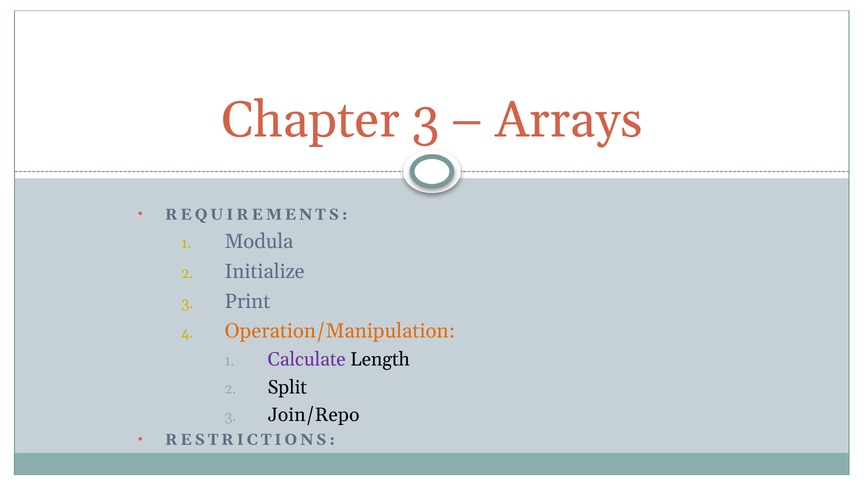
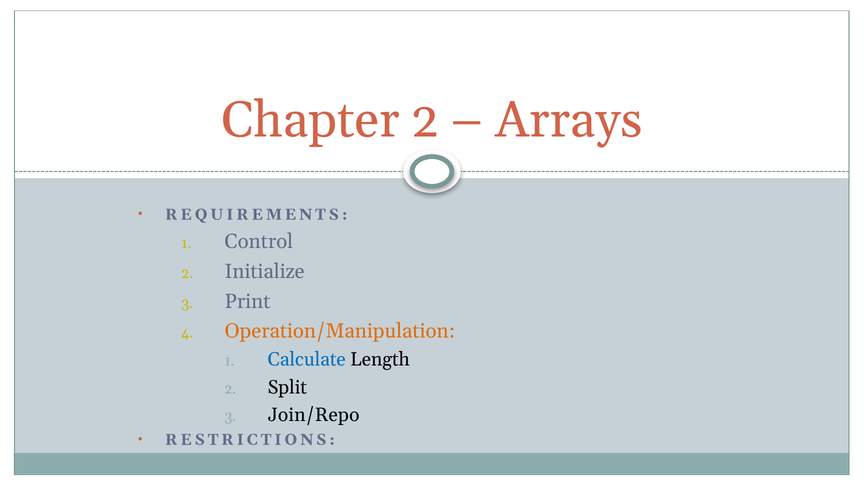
Chapter 3: 3 -> 2
Modula: Modula -> Control
Calculate colour: purple -> blue
